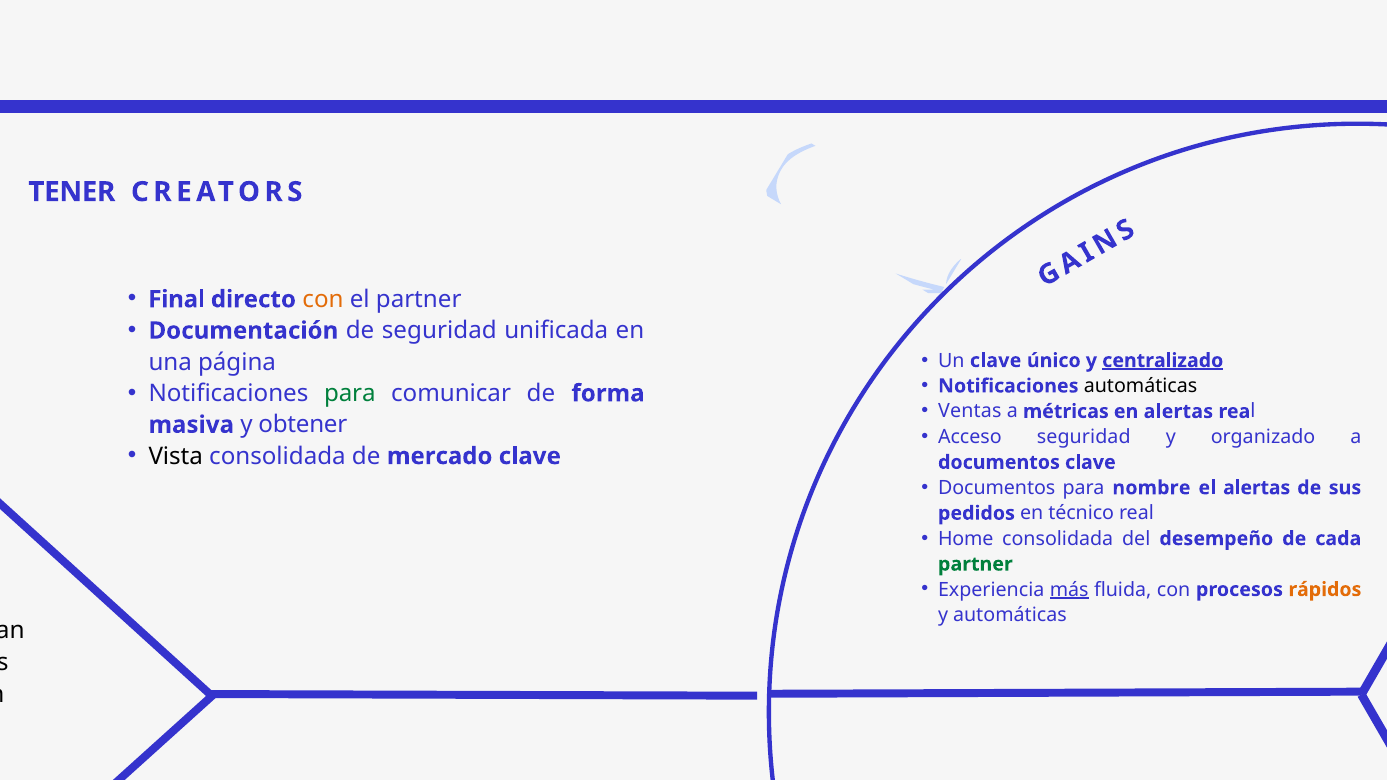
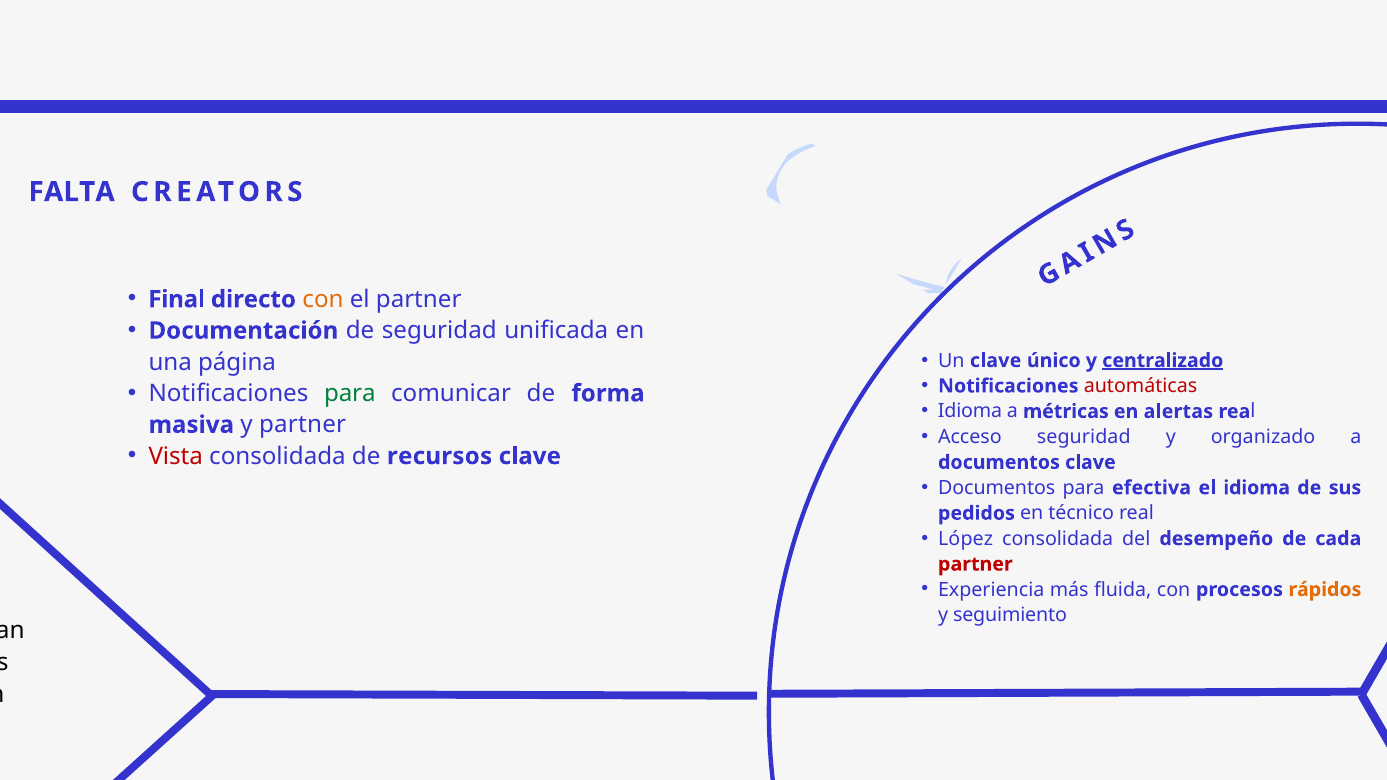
TENER: TENER -> FALTA
automáticas at (1141, 386) colour: black -> red
Ventas at (970, 412): Ventas -> Idioma
y obtener: obtener -> partner
Vista colour: black -> red
mercado: mercado -> recursos
nombre: nombre -> efectiva
el alertas: alertas -> idioma
Home: Home -> López
partner at (975, 564) colour: green -> red
más underline: present -> none
y automáticas: automáticas -> seguimiento
